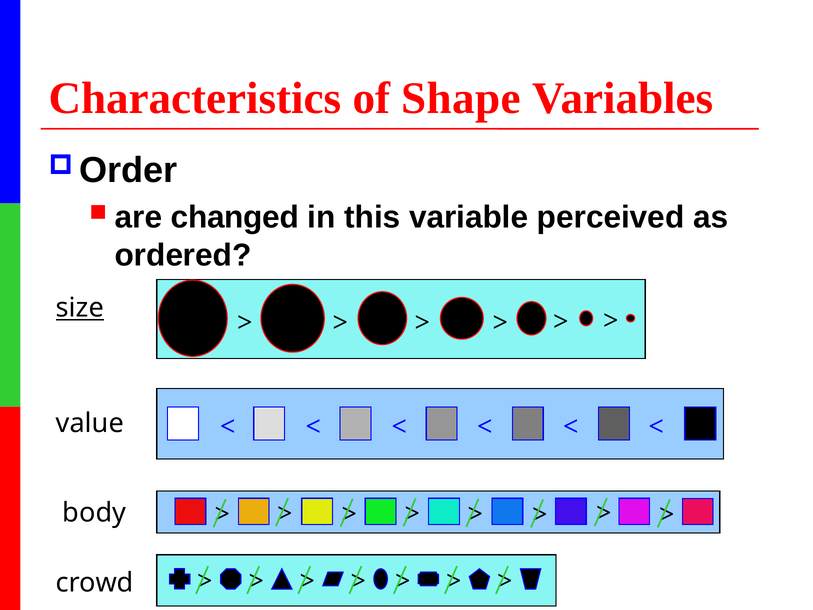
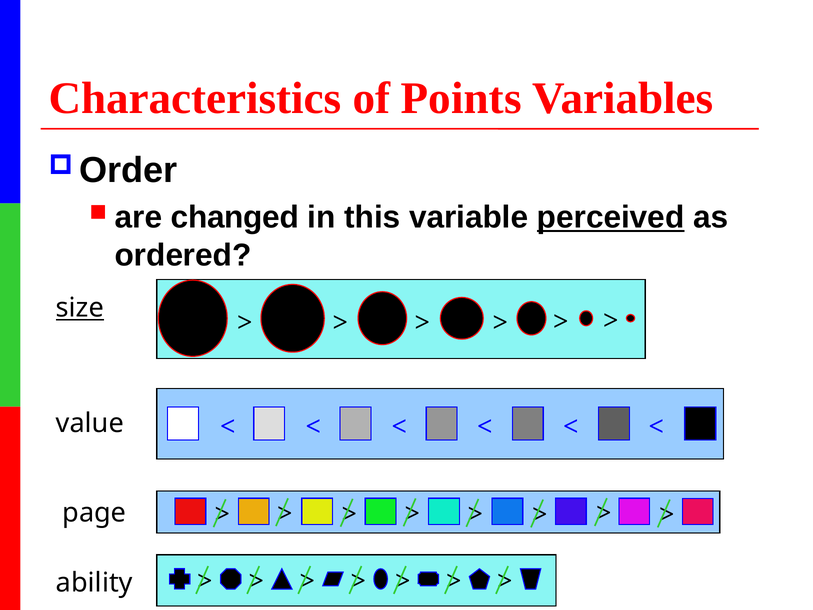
Shape: Shape -> Points
perceived underline: none -> present
body: body -> page
crowd: crowd -> ability
